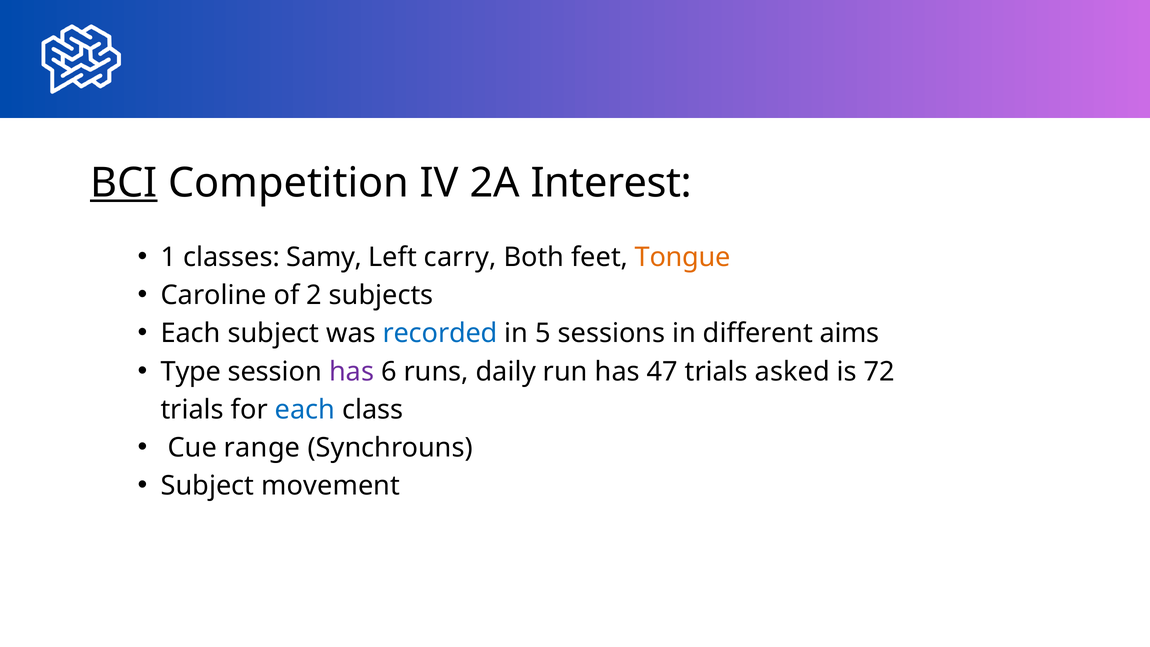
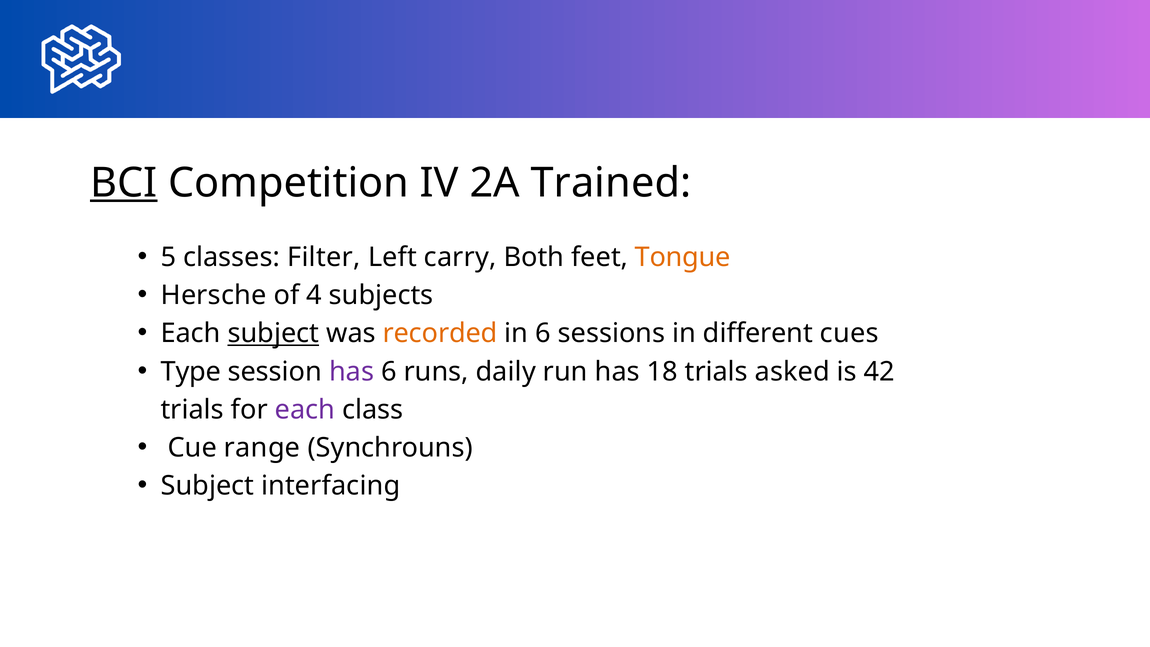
Interest: Interest -> Trained
1: 1 -> 5
Samy: Samy -> Filter
Caroline: Caroline -> Hersche
2: 2 -> 4
subject at (273, 333) underline: none -> present
recorded colour: blue -> orange
in 5: 5 -> 6
aims: aims -> cues
47: 47 -> 18
72: 72 -> 42
each at (305, 409) colour: blue -> purple
movement: movement -> interfacing
